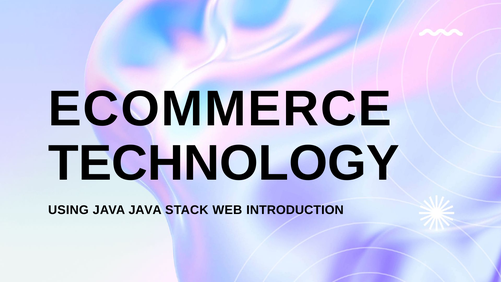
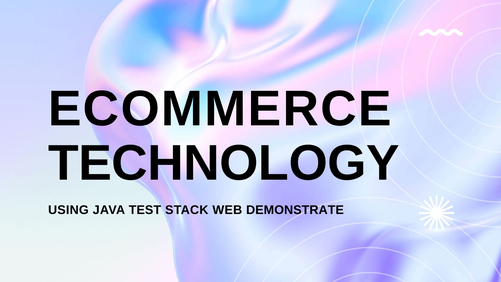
JAVA JAVA: JAVA -> TEST
INTRODUCTION: INTRODUCTION -> DEMONSTRATE
